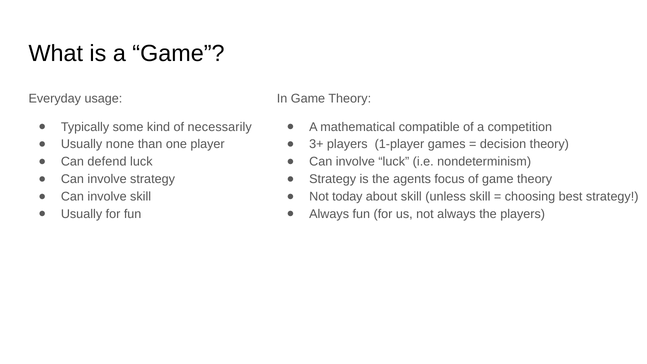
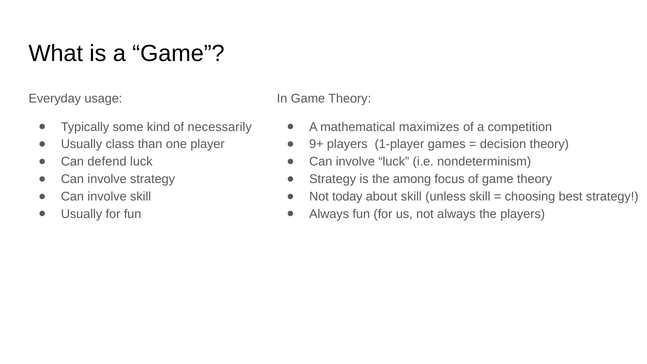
compatible: compatible -> maximizes
none: none -> class
3+: 3+ -> 9+
agents: agents -> among
